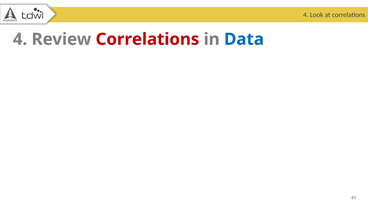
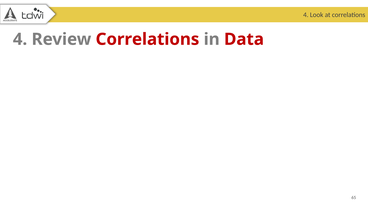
Data colour: blue -> red
